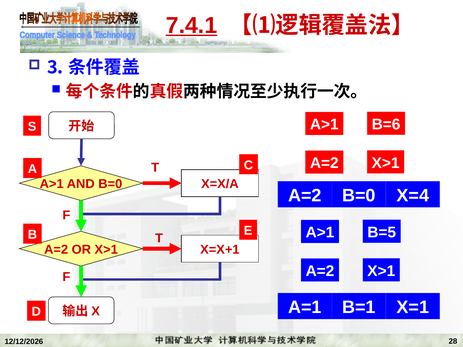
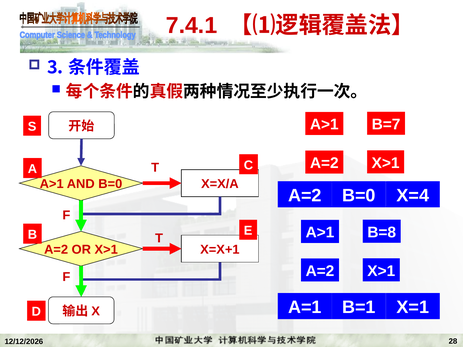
7.4.1 underline: present -> none
B=6: B=6 -> B=7
B=5: B=5 -> B=8
